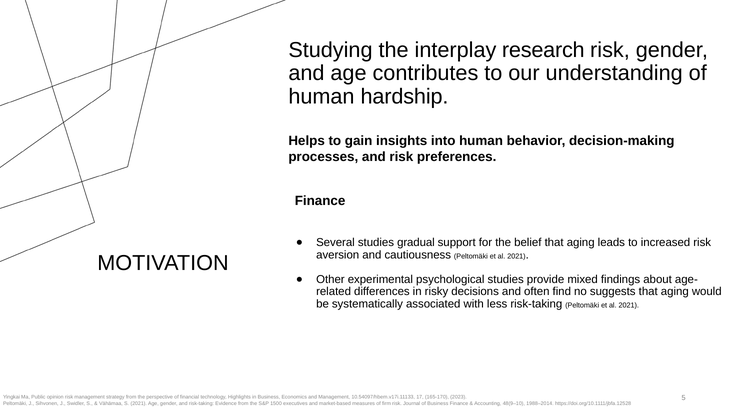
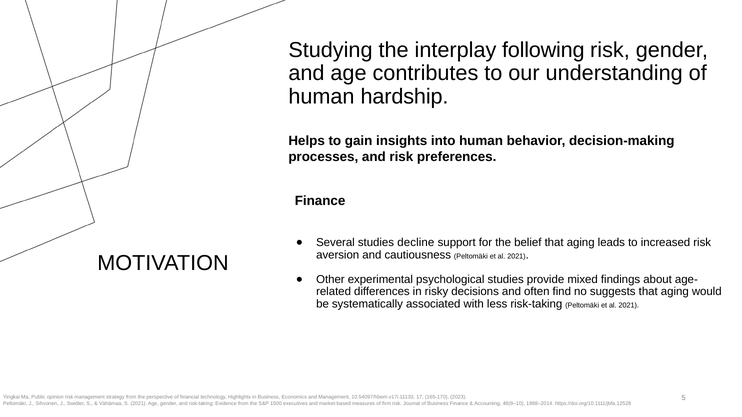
research: research -> following
gradual: gradual -> decline
